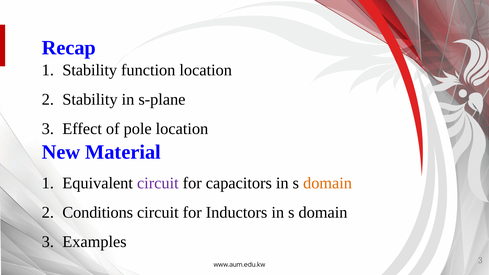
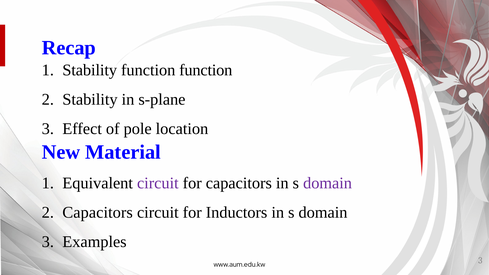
function location: location -> function
domain at (328, 183) colour: orange -> purple
Conditions at (98, 212): Conditions -> Capacitors
